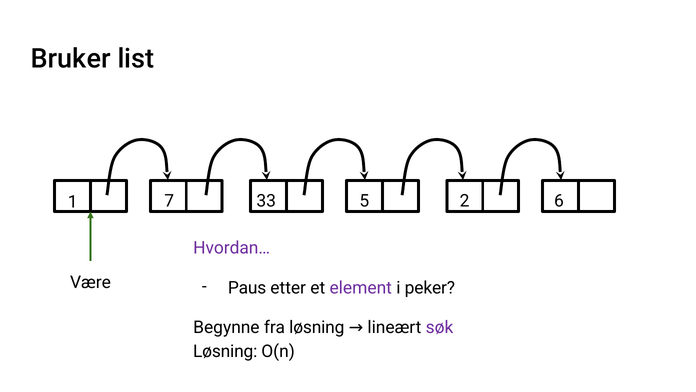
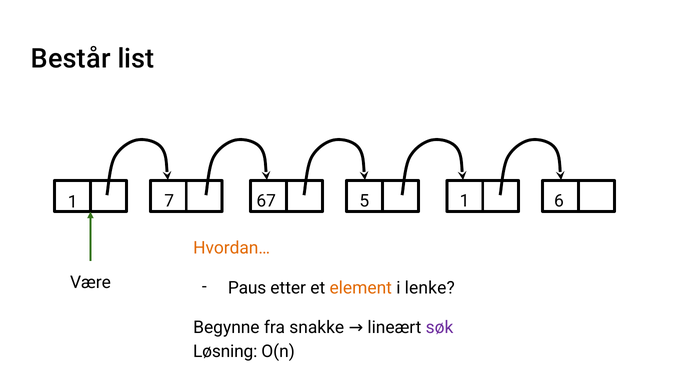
Bruker: Bruker -> Består
33: 33 -> 67
5 2: 2 -> 1
Hvordan… colour: purple -> orange
element colour: purple -> orange
peker: peker -> lenke
fra løsning: løsning -> snakke
